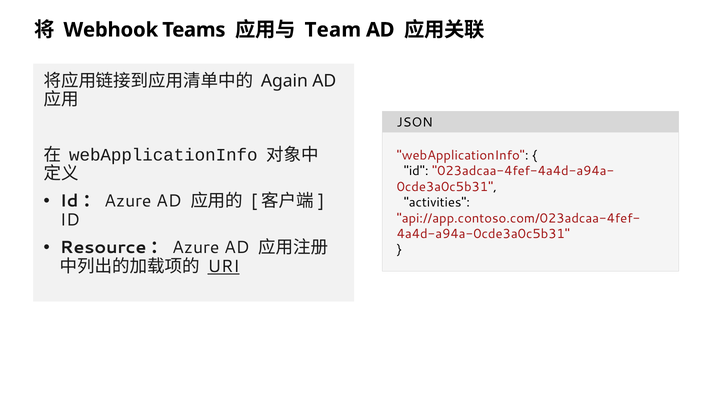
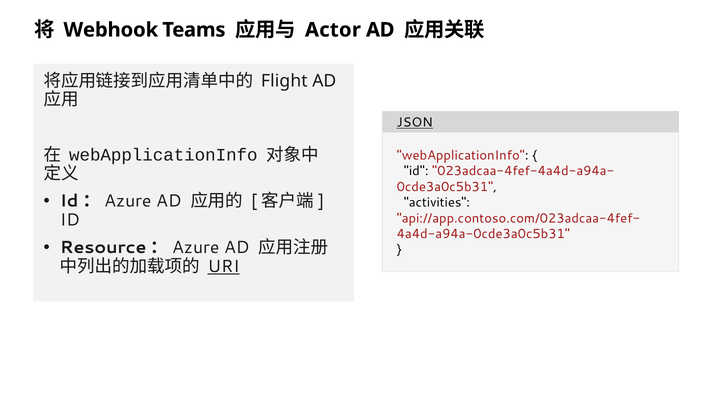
Team: Team -> Actor
Again: Again -> Flight
JSON underline: none -> present
